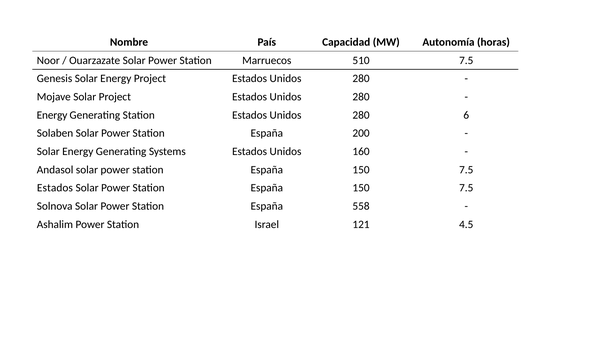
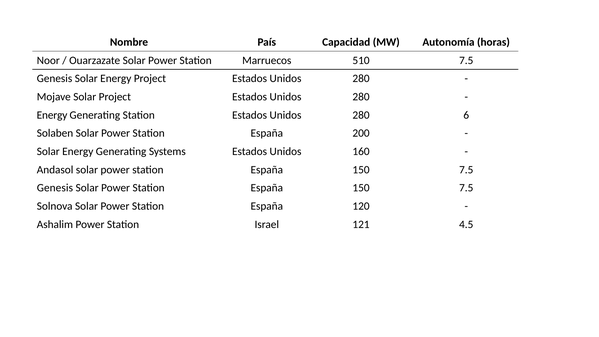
Estados at (55, 188): Estados -> Genesis
558: 558 -> 120
